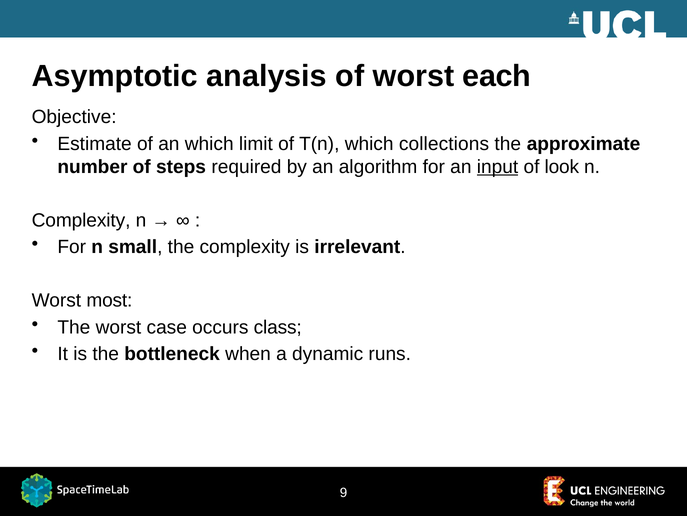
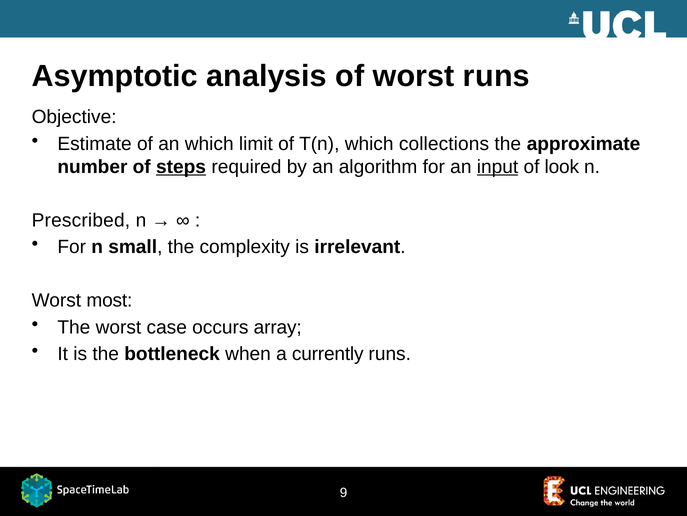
worst each: each -> runs
steps underline: none -> present
Complexity at (81, 220): Complexity -> Prescribed
class: class -> array
dynamic: dynamic -> currently
